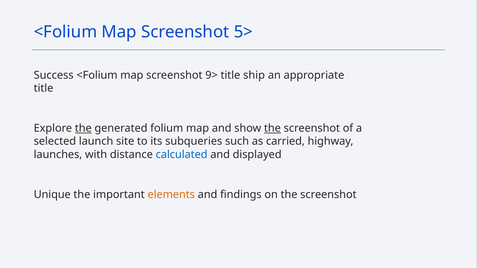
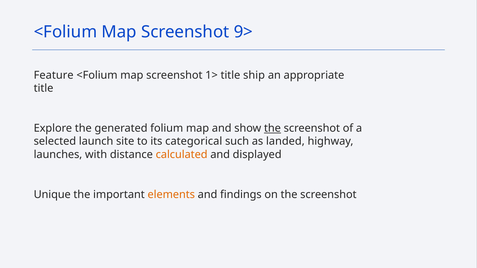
5>: 5> -> 9>
Success: Success -> Feature
9>: 9> -> 1>
the at (83, 128) underline: present -> none
subqueries: subqueries -> categorical
carried: carried -> landed
calculated colour: blue -> orange
